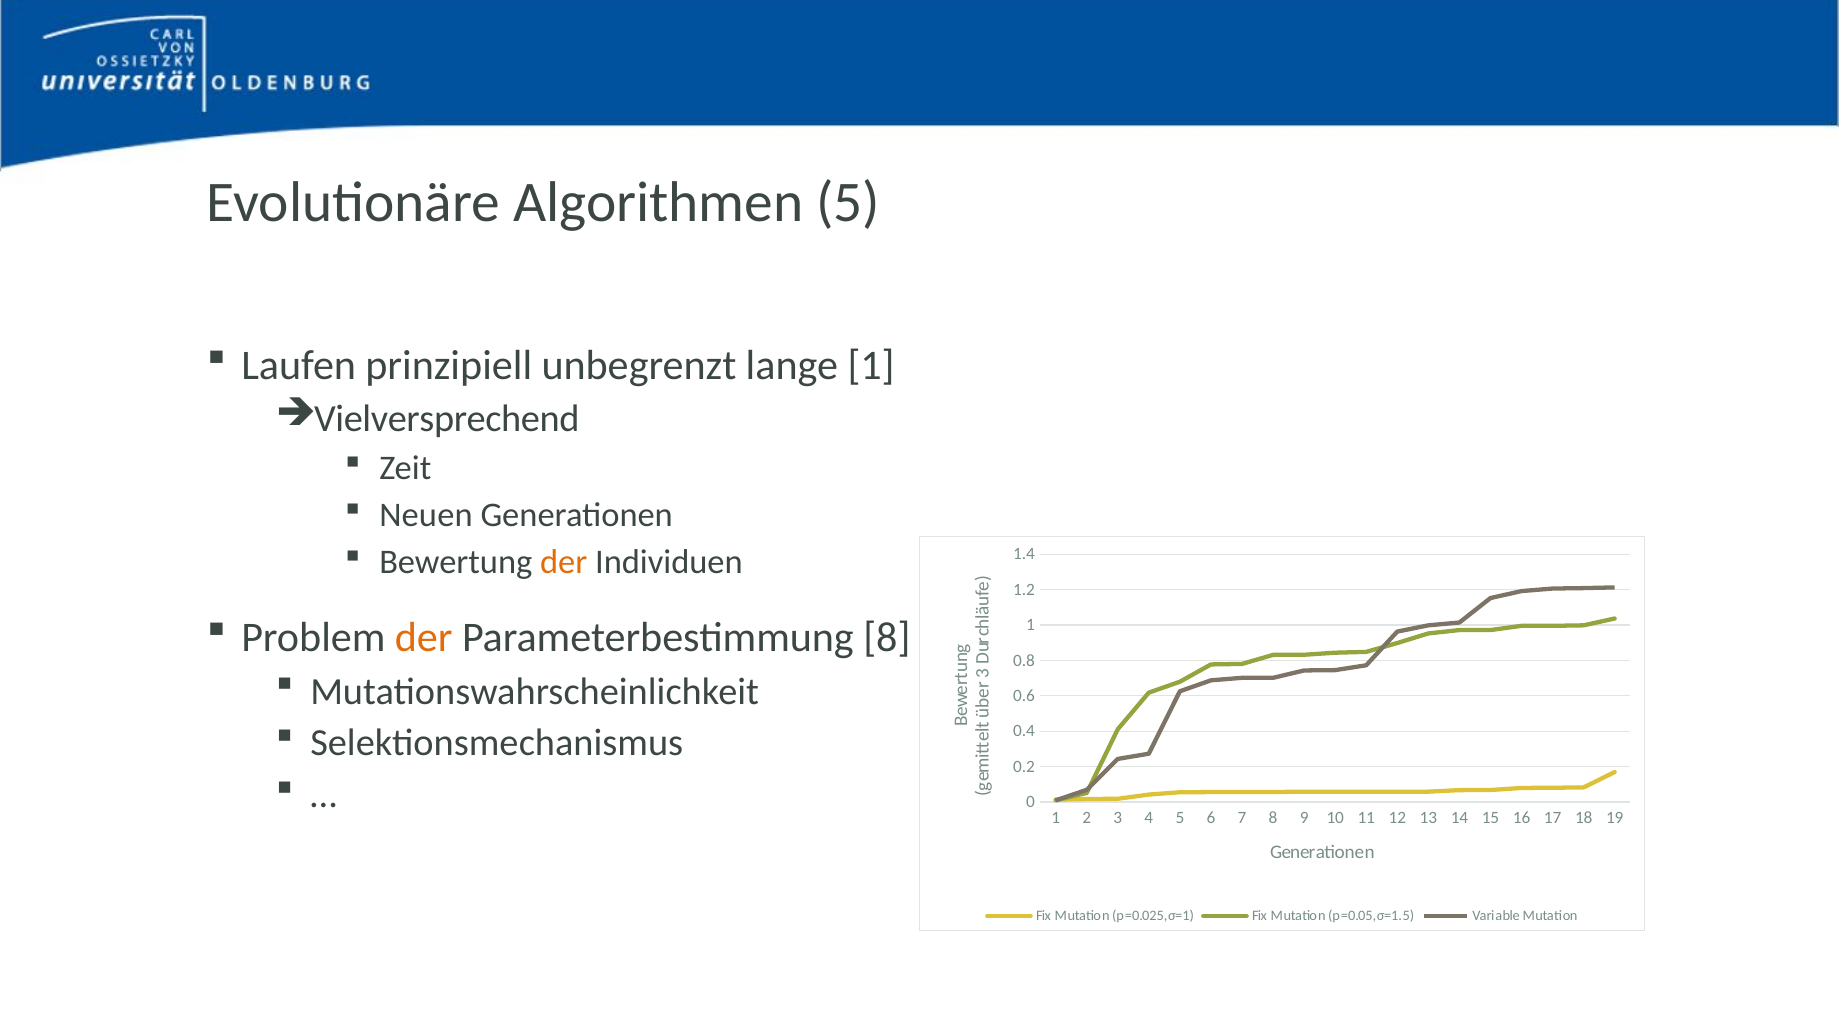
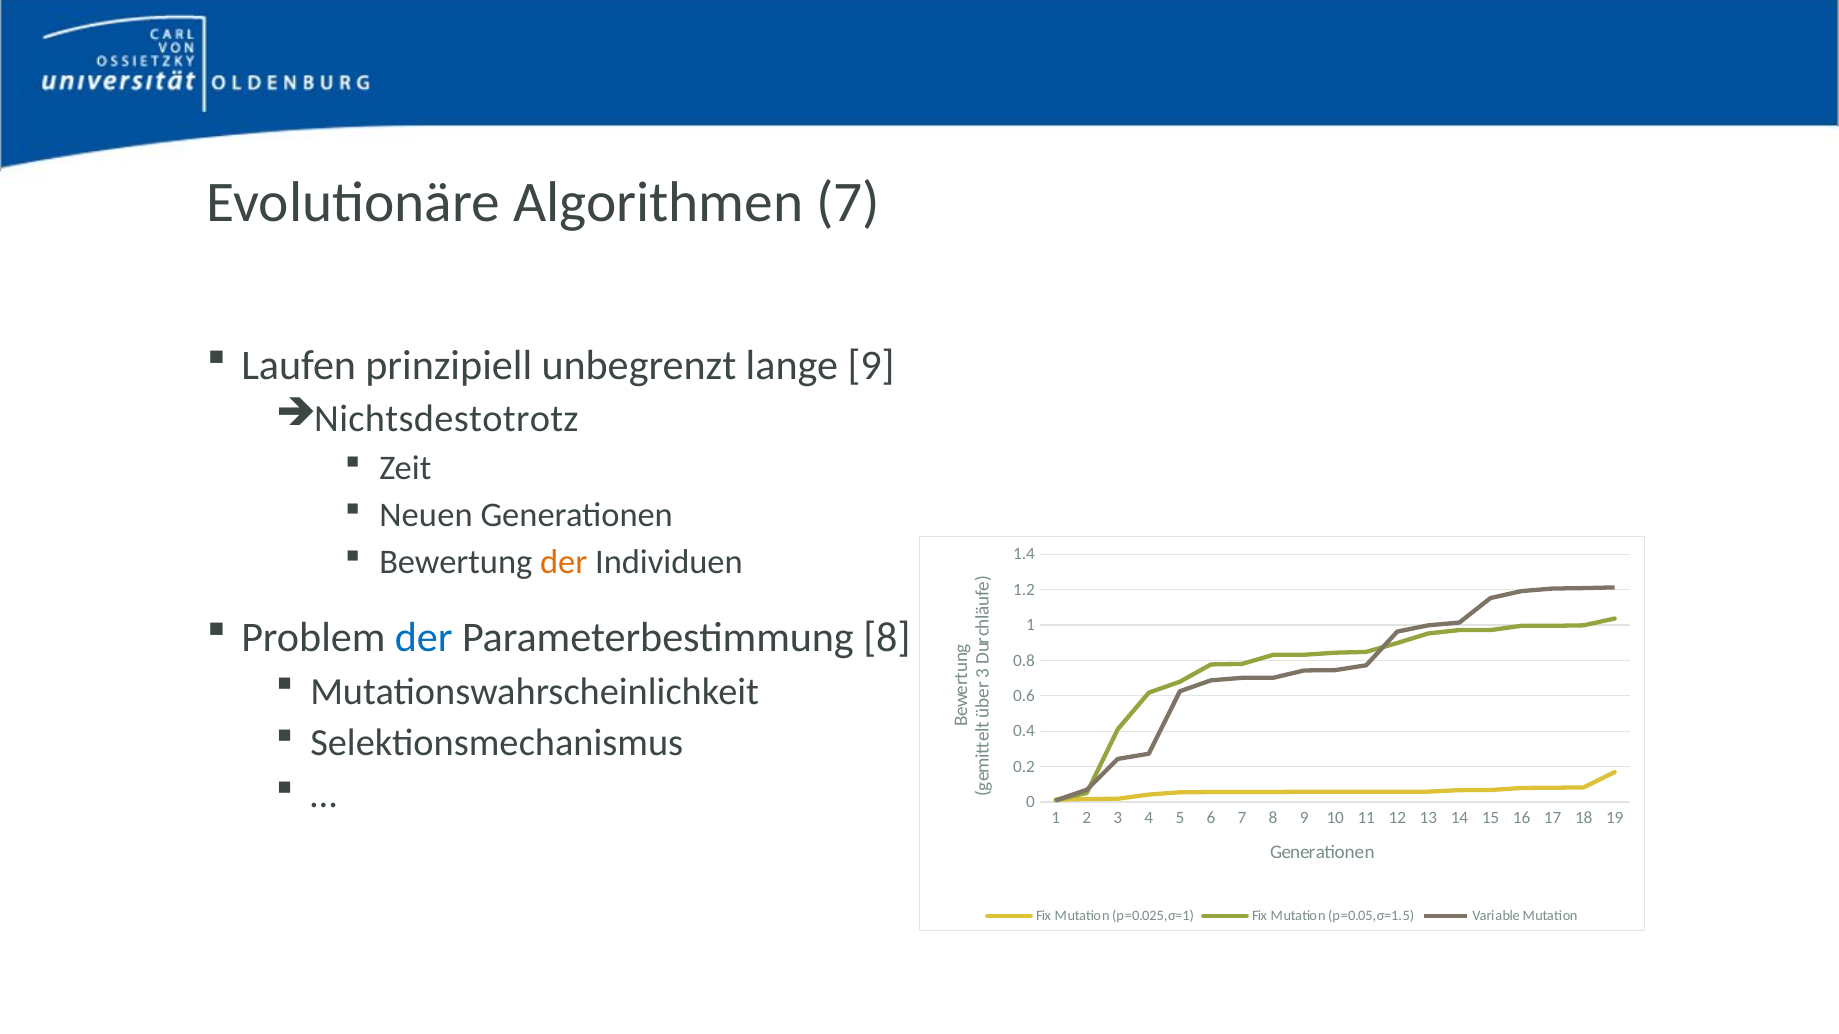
Algorithmen 5: 5 -> 7
lange 1: 1 -> 9
Vielversprechend: Vielversprechend -> Nichtsdestotrotz
der at (424, 638) colour: orange -> blue
